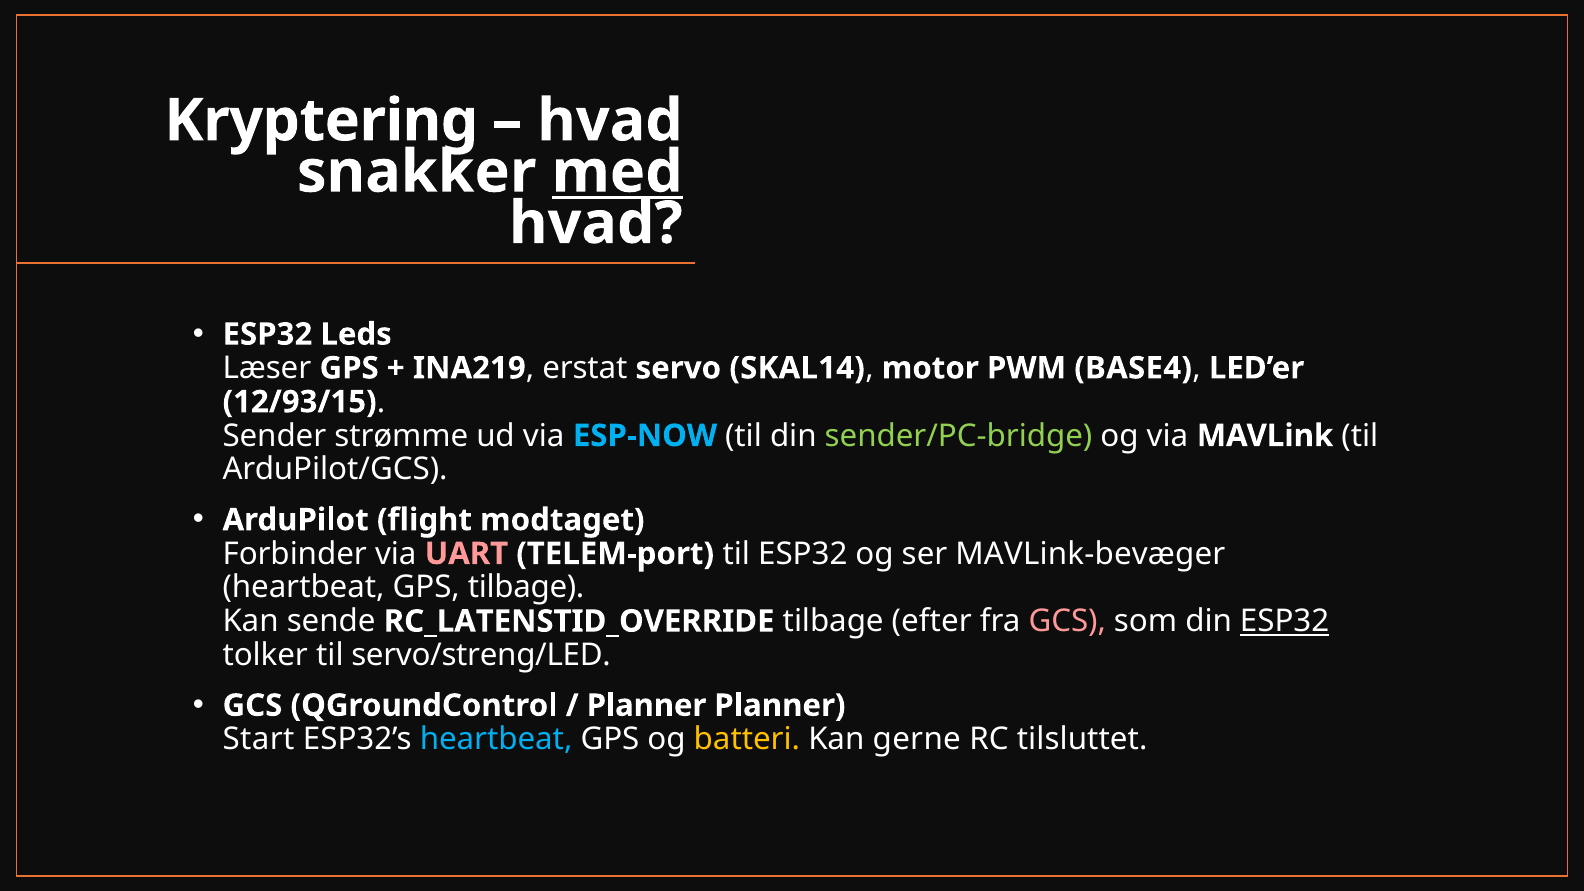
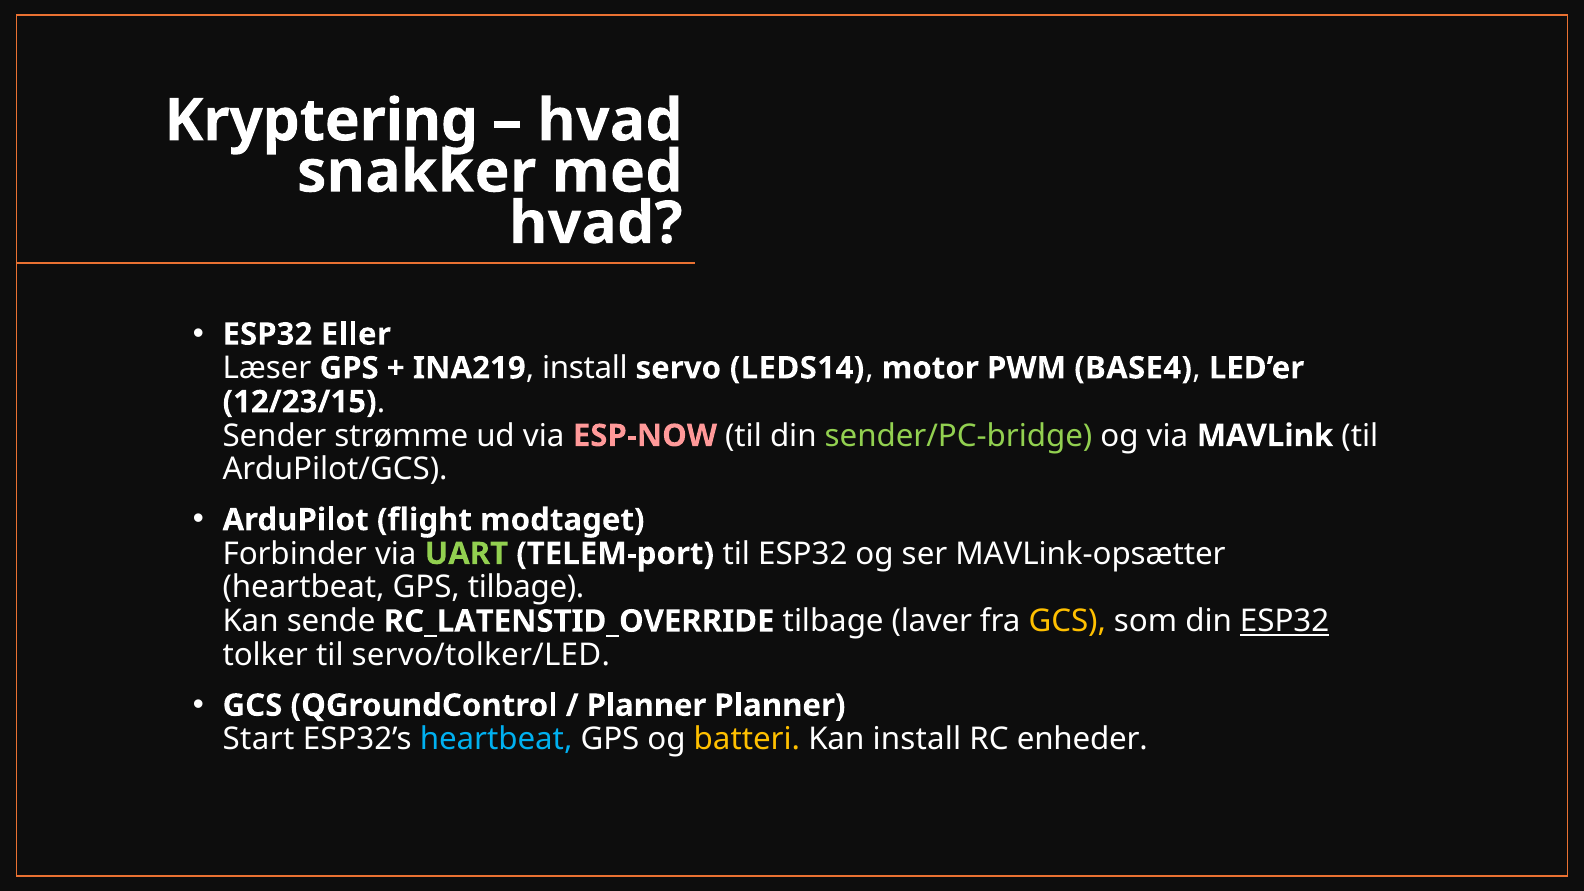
med underline: present -> none
Leds: Leds -> Eller
erstat at (585, 368): erstat -> install
SKAL14: SKAL14 -> LEDS14
12/93/15: 12/93/15 -> 12/23/15
ESP-NOW colour: light blue -> pink
UART colour: pink -> light green
MAVLink-bevæger: MAVLink-bevæger -> MAVLink-opsætter
efter: efter -> laver
GCS at (1067, 621) colour: pink -> yellow
servo/streng/LED: servo/streng/LED -> servo/tolker/LED
Kan gerne: gerne -> install
tilsluttet: tilsluttet -> enheder
